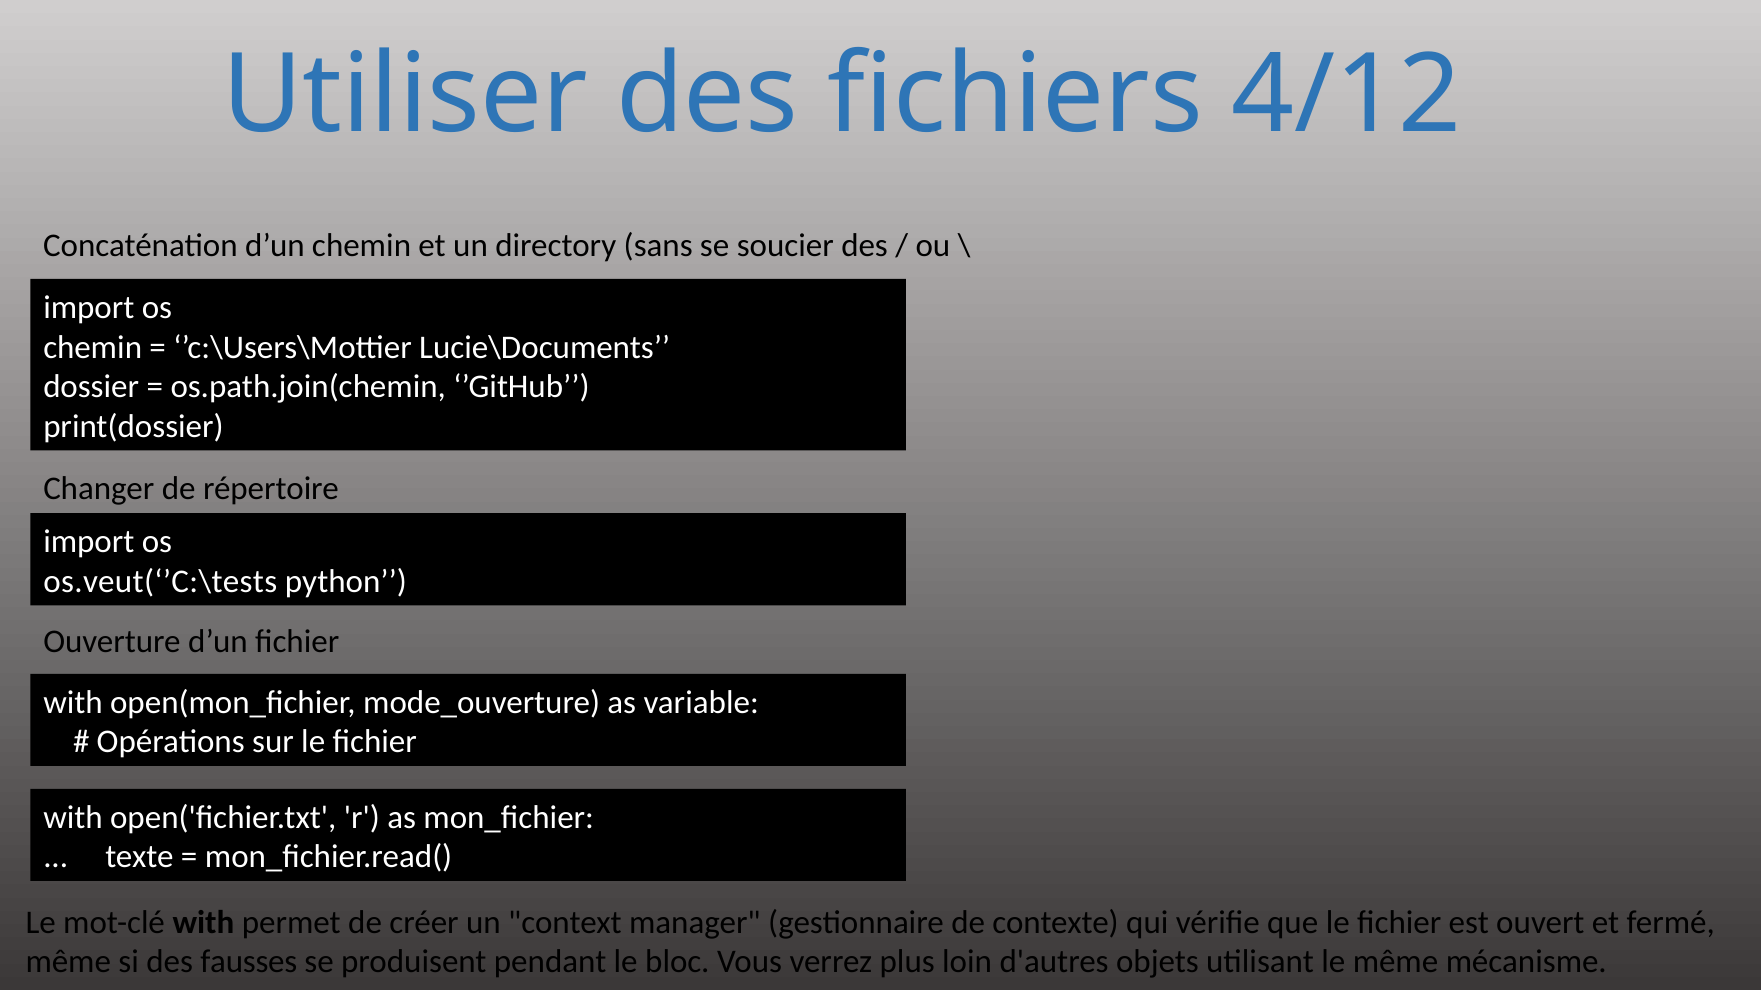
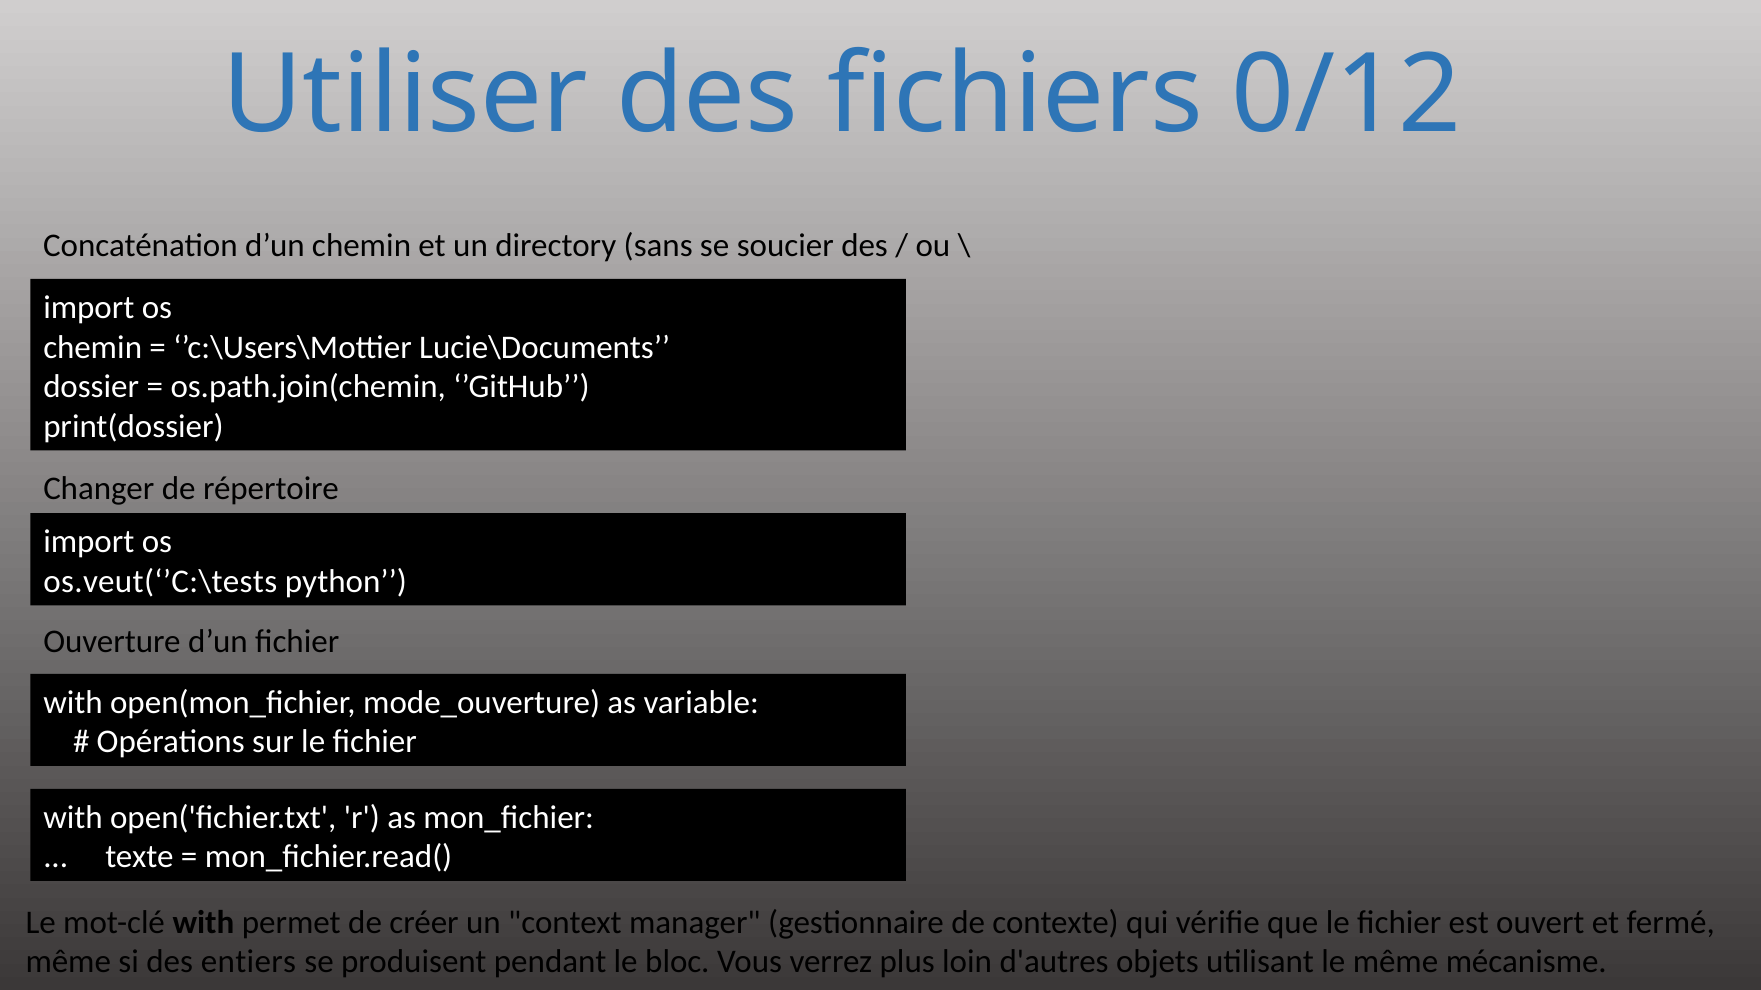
4/12: 4/12 -> 0/12
fausses: fausses -> entiers
